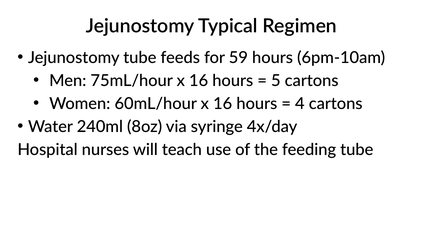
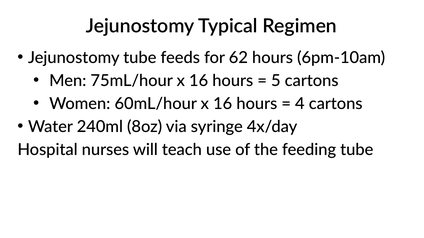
59: 59 -> 62
